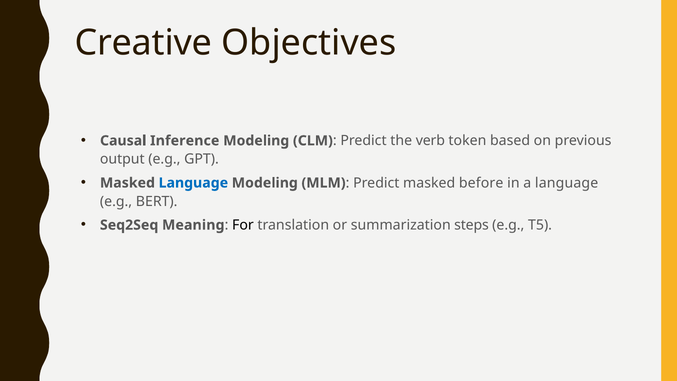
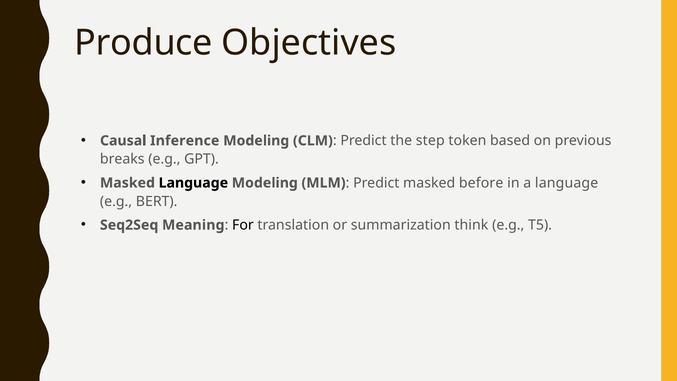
Creative: Creative -> Produce
verb: verb -> step
output: output -> breaks
Language at (193, 183) colour: blue -> black
steps: steps -> think
